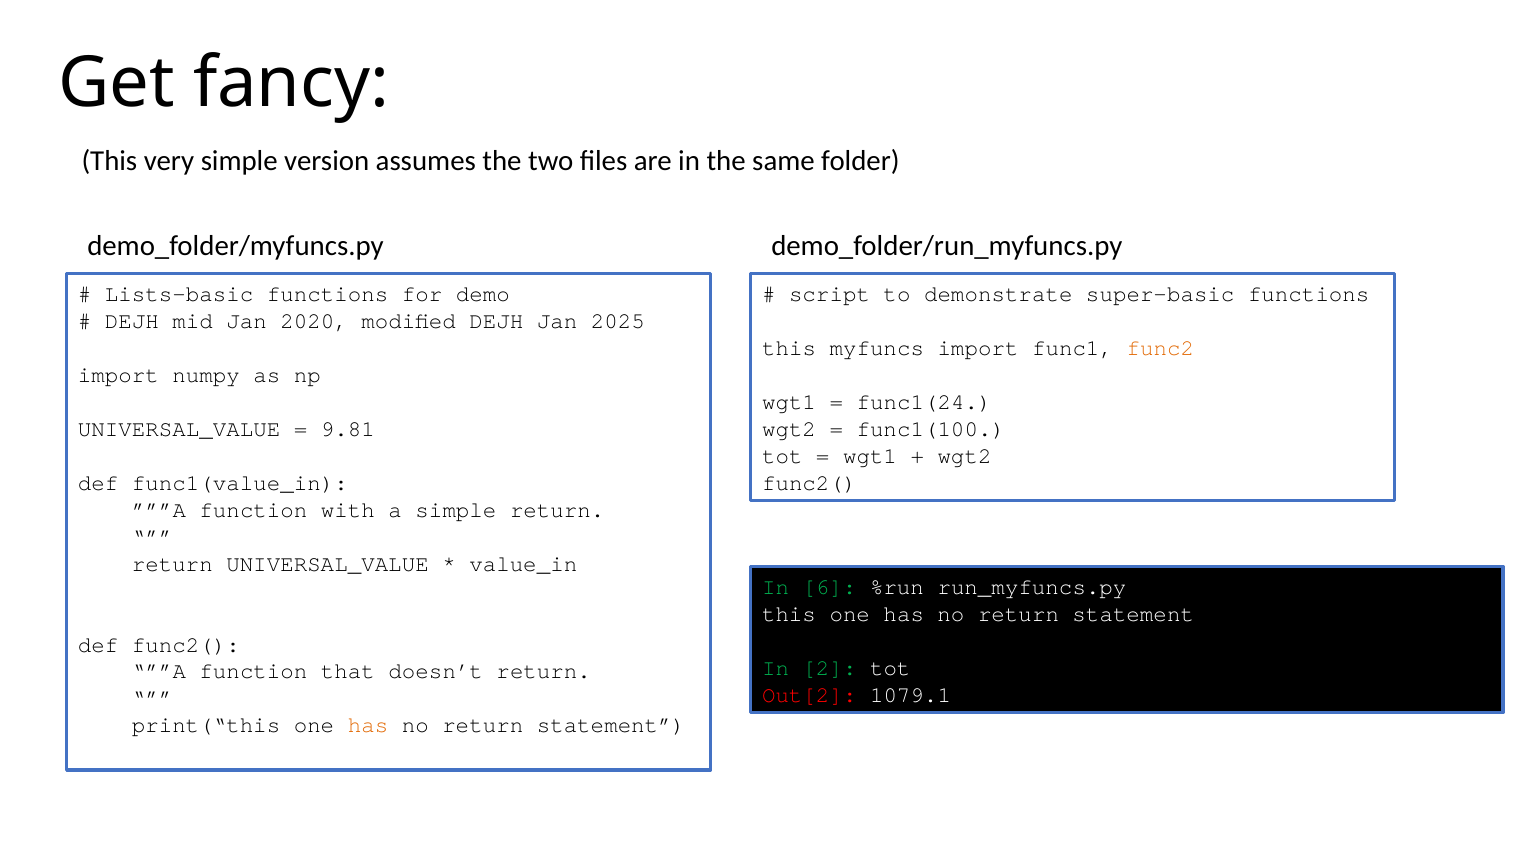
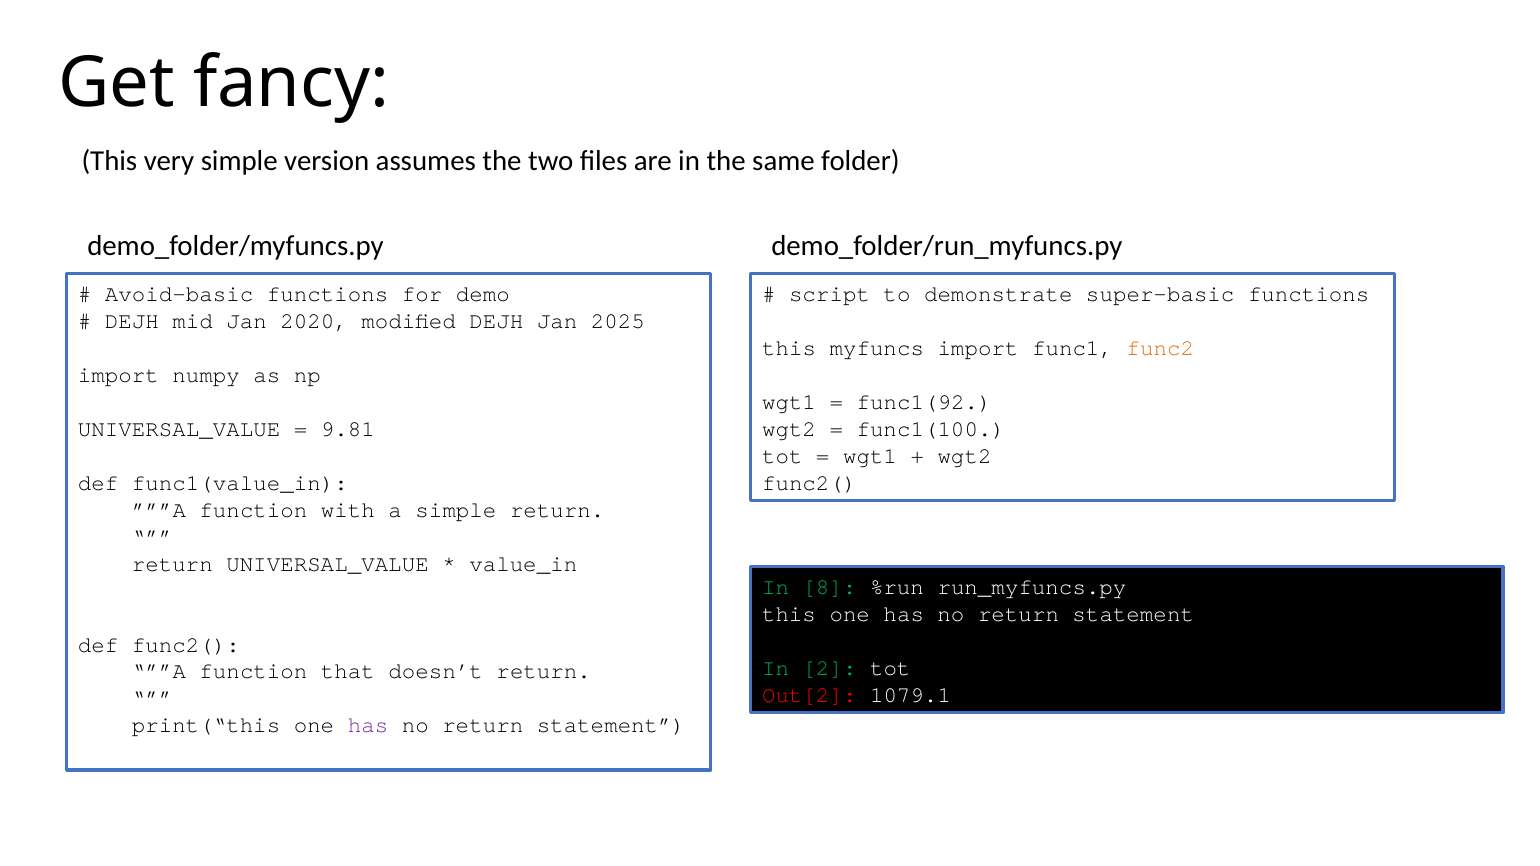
Lists-basic: Lists-basic -> Avoid-basic
func1(24: func1(24 -> func1(92
6: 6 -> 8
has at (368, 726) colour: orange -> purple
